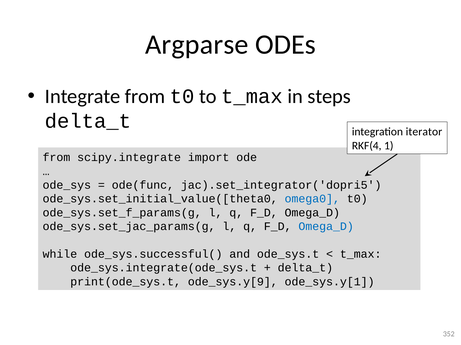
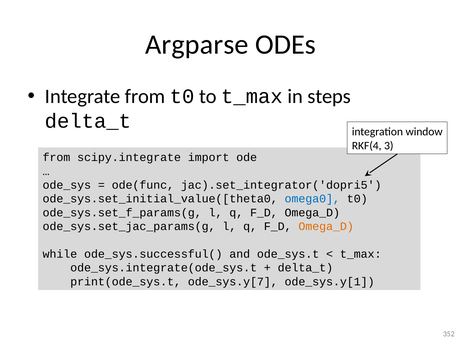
iterator: iterator -> window
1: 1 -> 3
Omega_D at (326, 227) colour: blue -> orange
ode_sys.y[9: ode_sys.y[9 -> ode_sys.y[7
